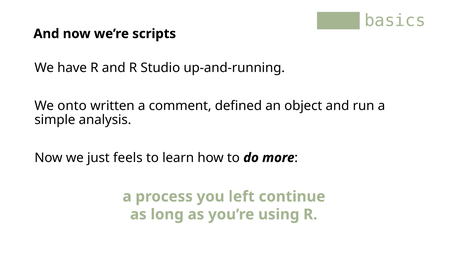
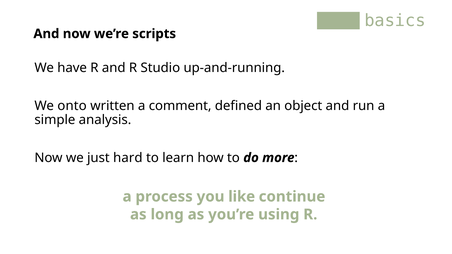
feels: feels -> hard
left: left -> like
